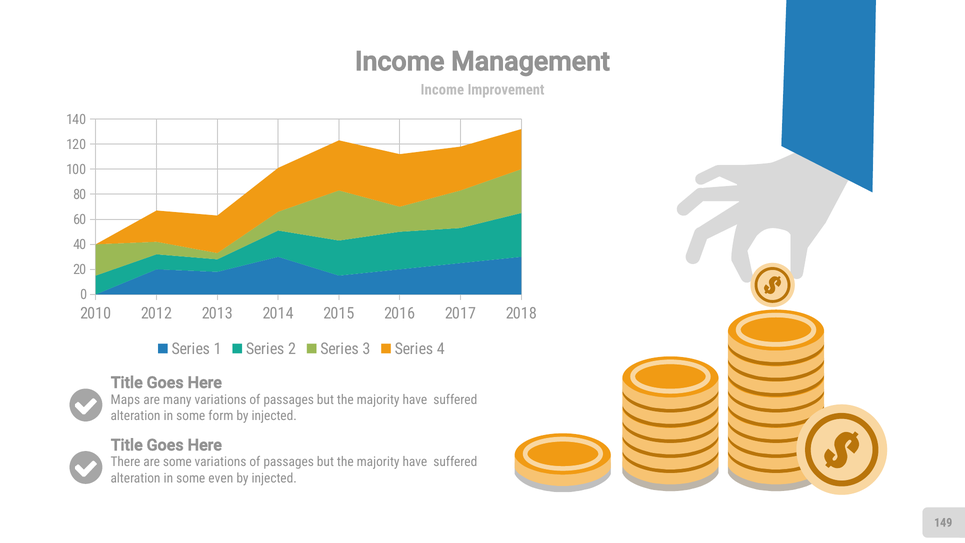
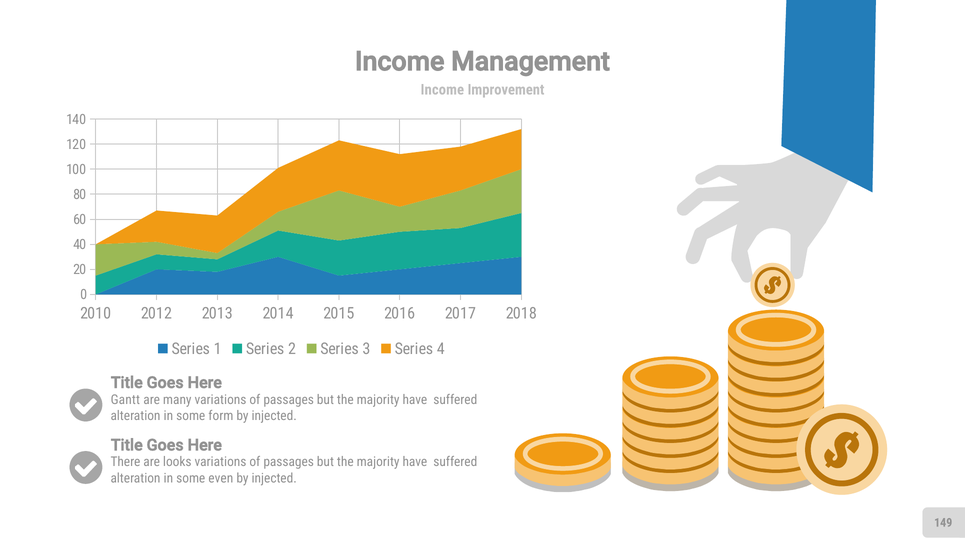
Maps: Maps -> Gantt
are some: some -> looks
